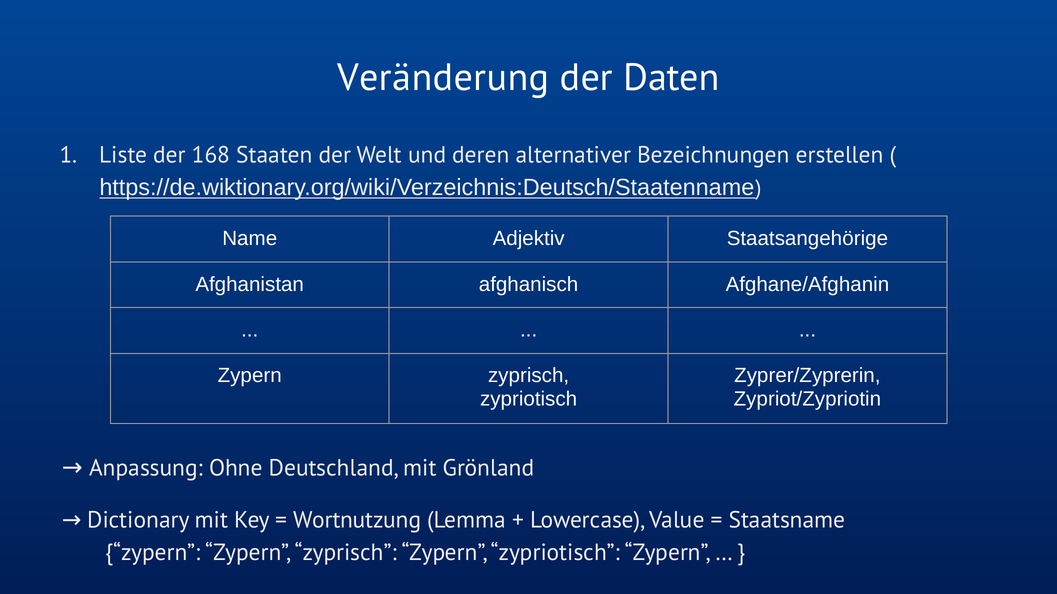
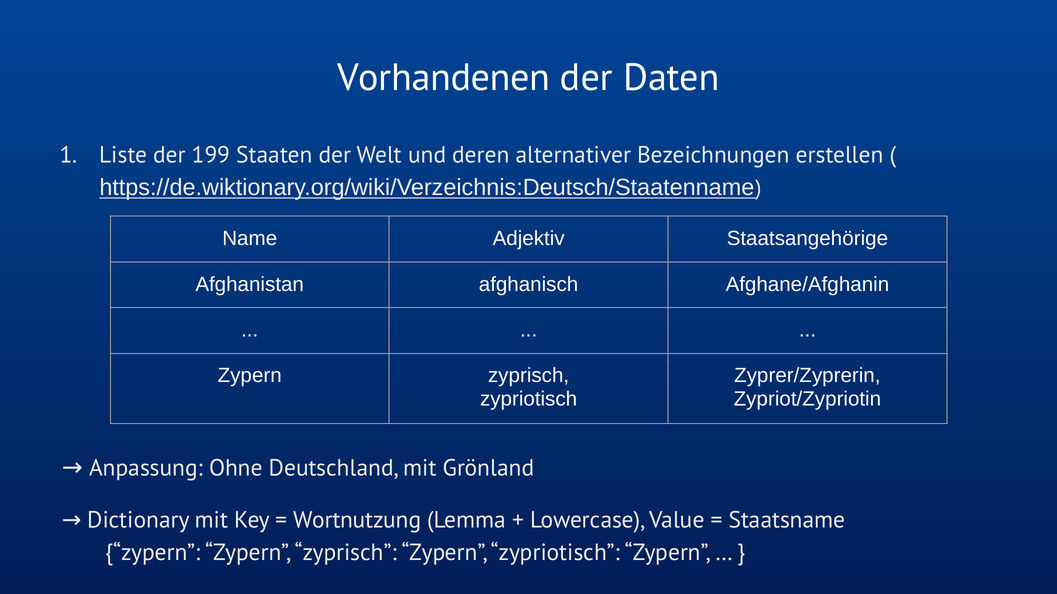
Veränderung: Veränderung -> Vorhandenen
168: 168 -> 199
